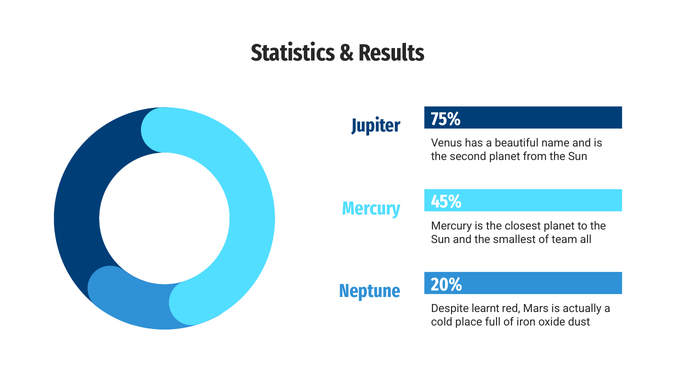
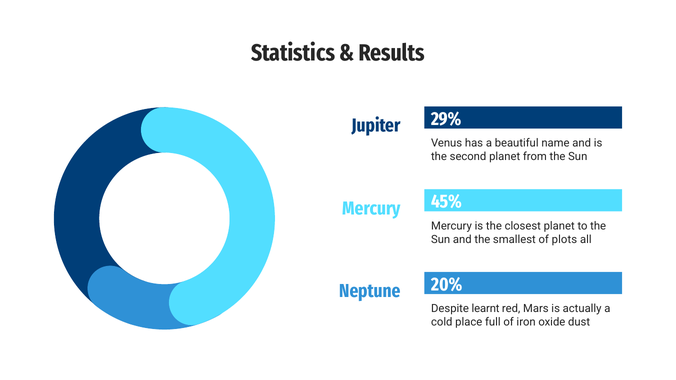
75%: 75% -> 29%
team: team -> plots
